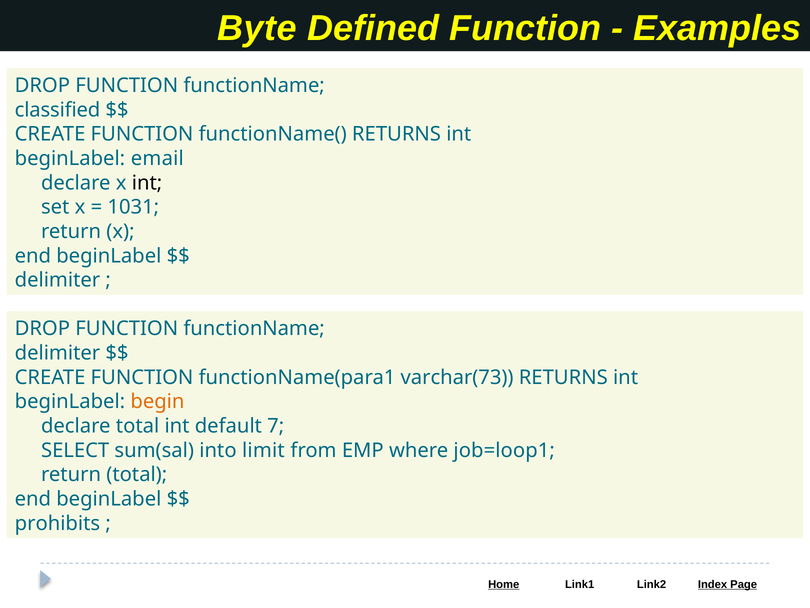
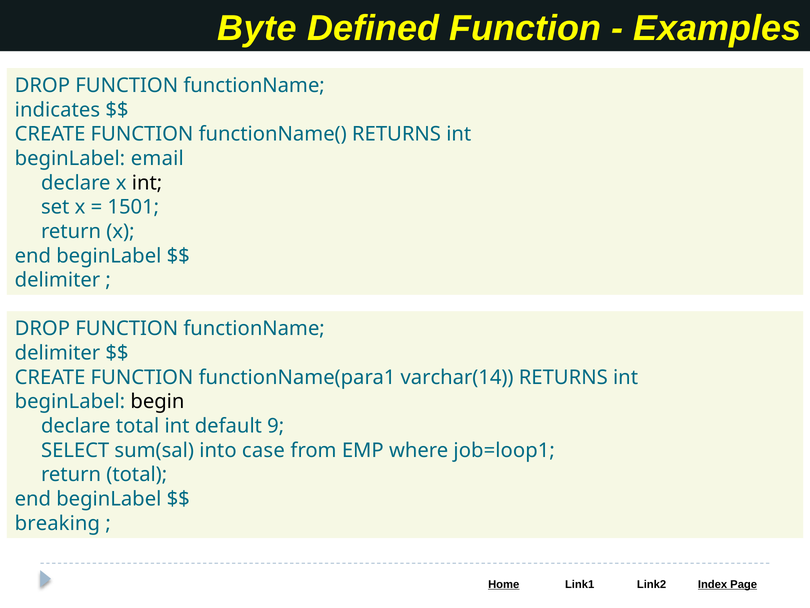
classified: classified -> indicates
1031: 1031 -> 1501
varchar(73: varchar(73 -> varchar(14
begin colour: orange -> black
7: 7 -> 9
limit: limit -> case
prohibits: prohibits -> breaking
